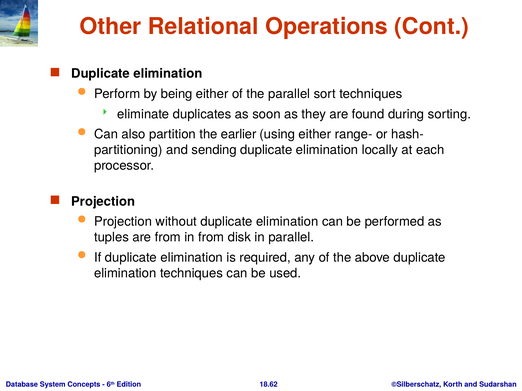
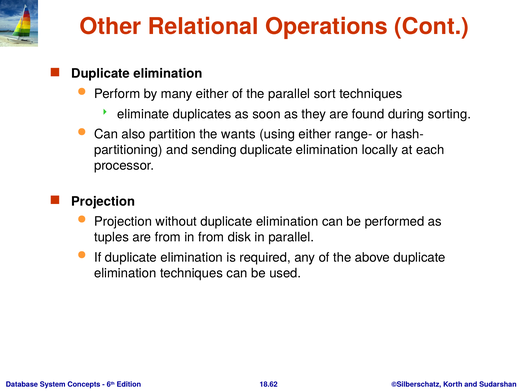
being: being -> many
earlier: earlier -> wants
